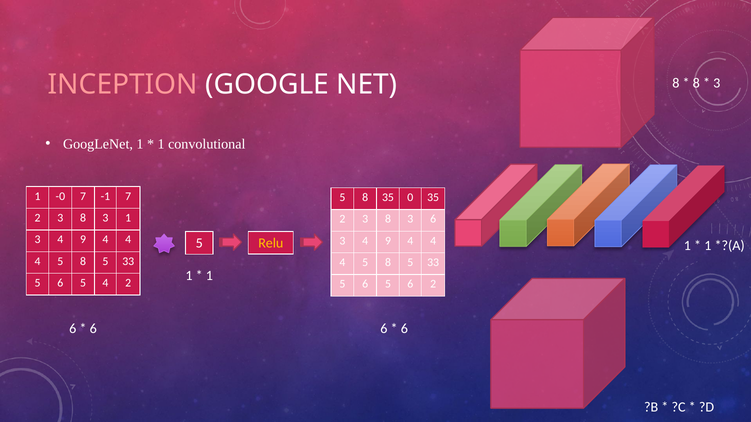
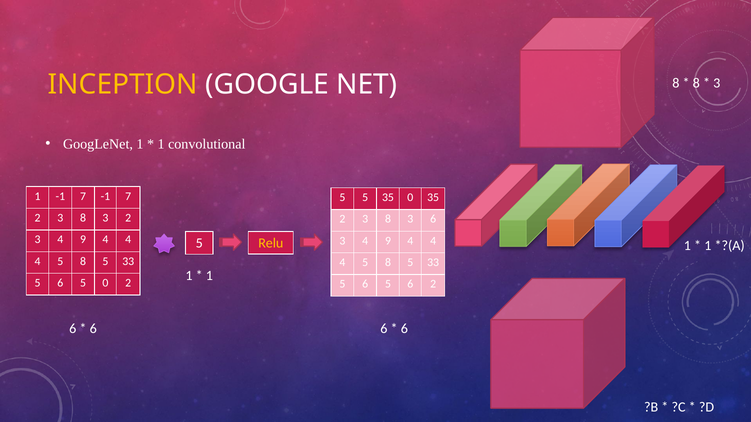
INCEPTION colour: pink -> yellow
1 -0: -0 -> -1
8 at (365, 198): 8 -> 5
8 3 1: 1 -> 2
5 4: 4 -> 0
